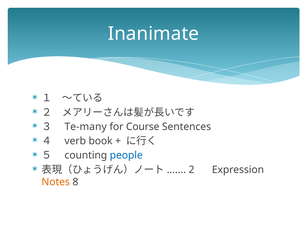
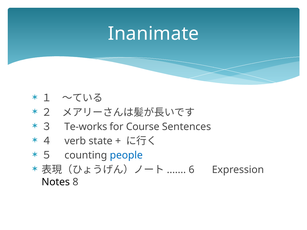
Te-many: Te-many -> Te-works
book: book -> state
2: 2 -> 6
Notes colour: orange -> black
